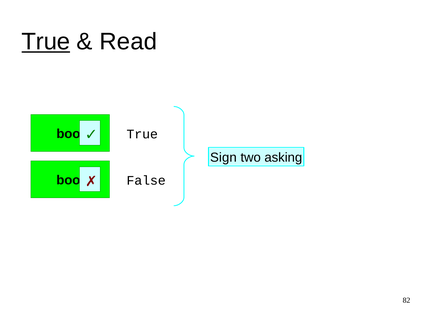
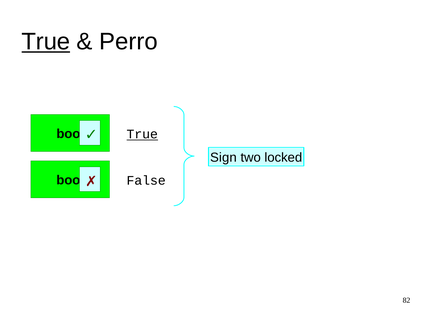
Read: Read -> Perro
True at (142, 134) underline: none -> present
asking: asking -> locked
